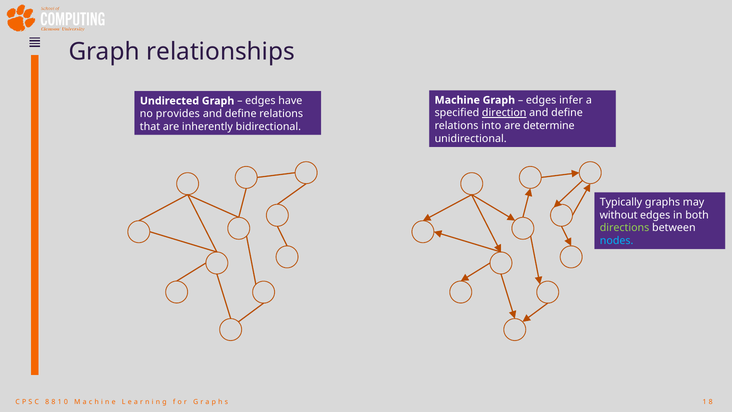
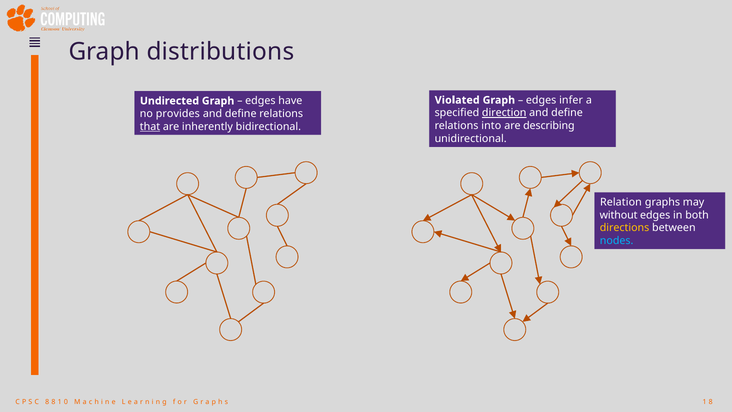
relationships: relationships -> distributions
Machine: Machine -> Violated
determine: determine -> describing
that underline: none -> present
Typically: Typically -> Relation
directions colour: light green -> yellow
